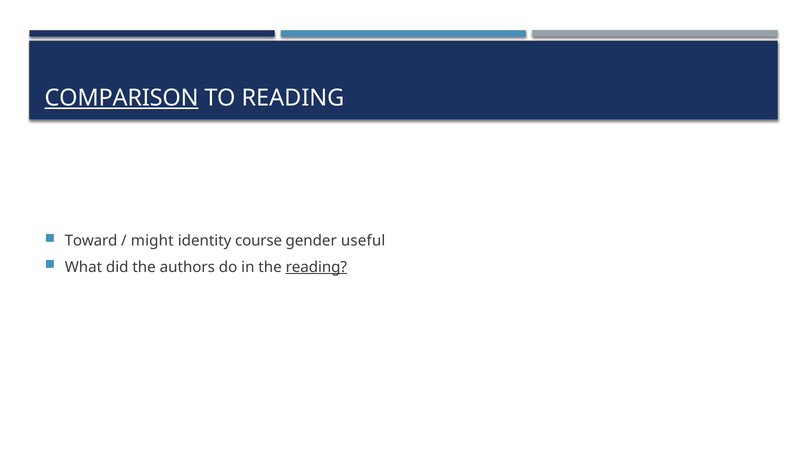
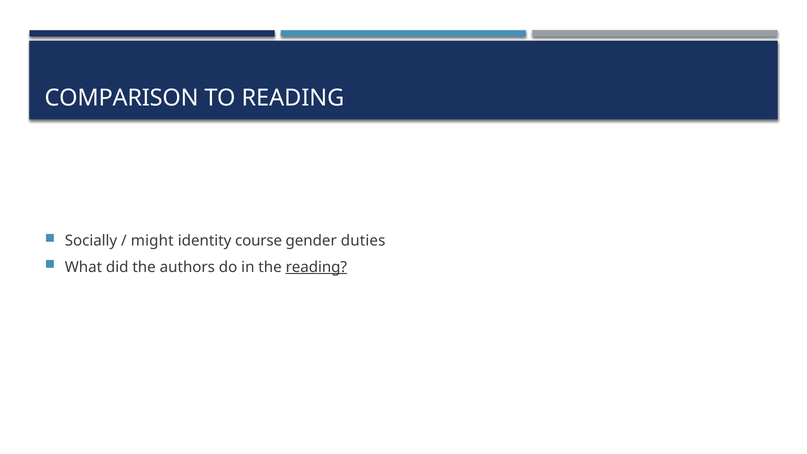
COMPARISON underline: present -> none
Toward: Toward -> Socially
useful: useful -> duties
